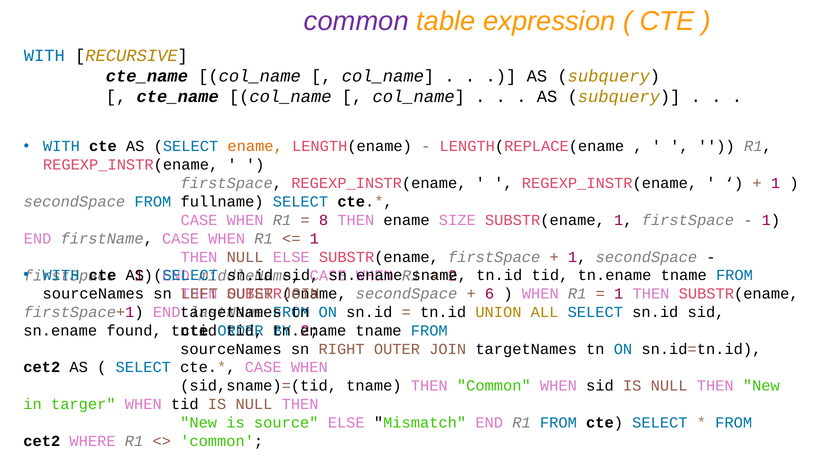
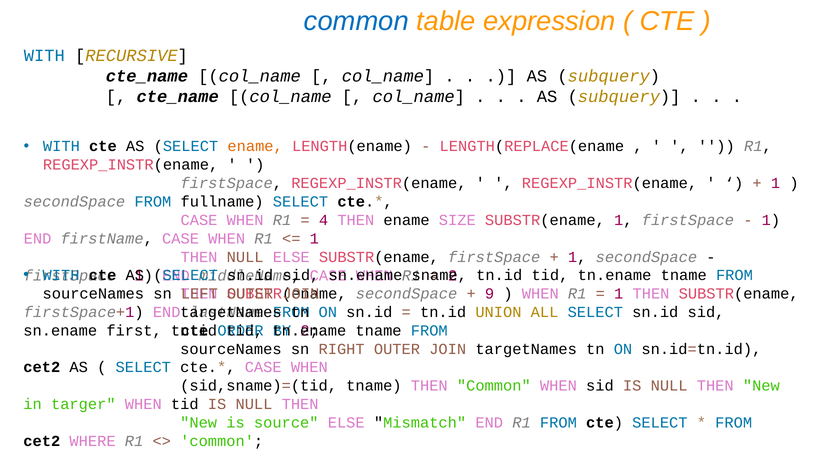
common at (356, 21) colour: purple -> blue
8: 8 -> 4
6: 6 -> 9
found: found -> first
